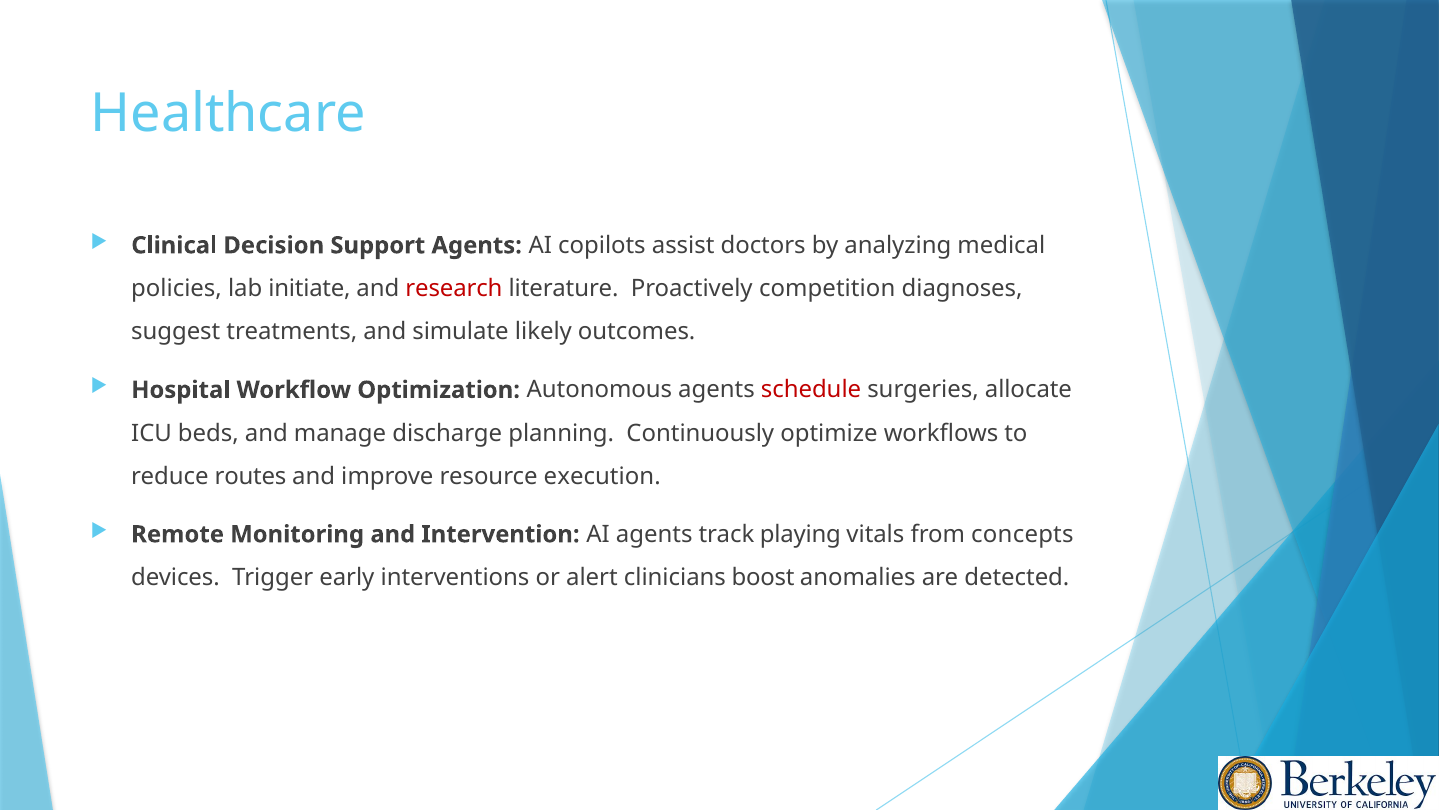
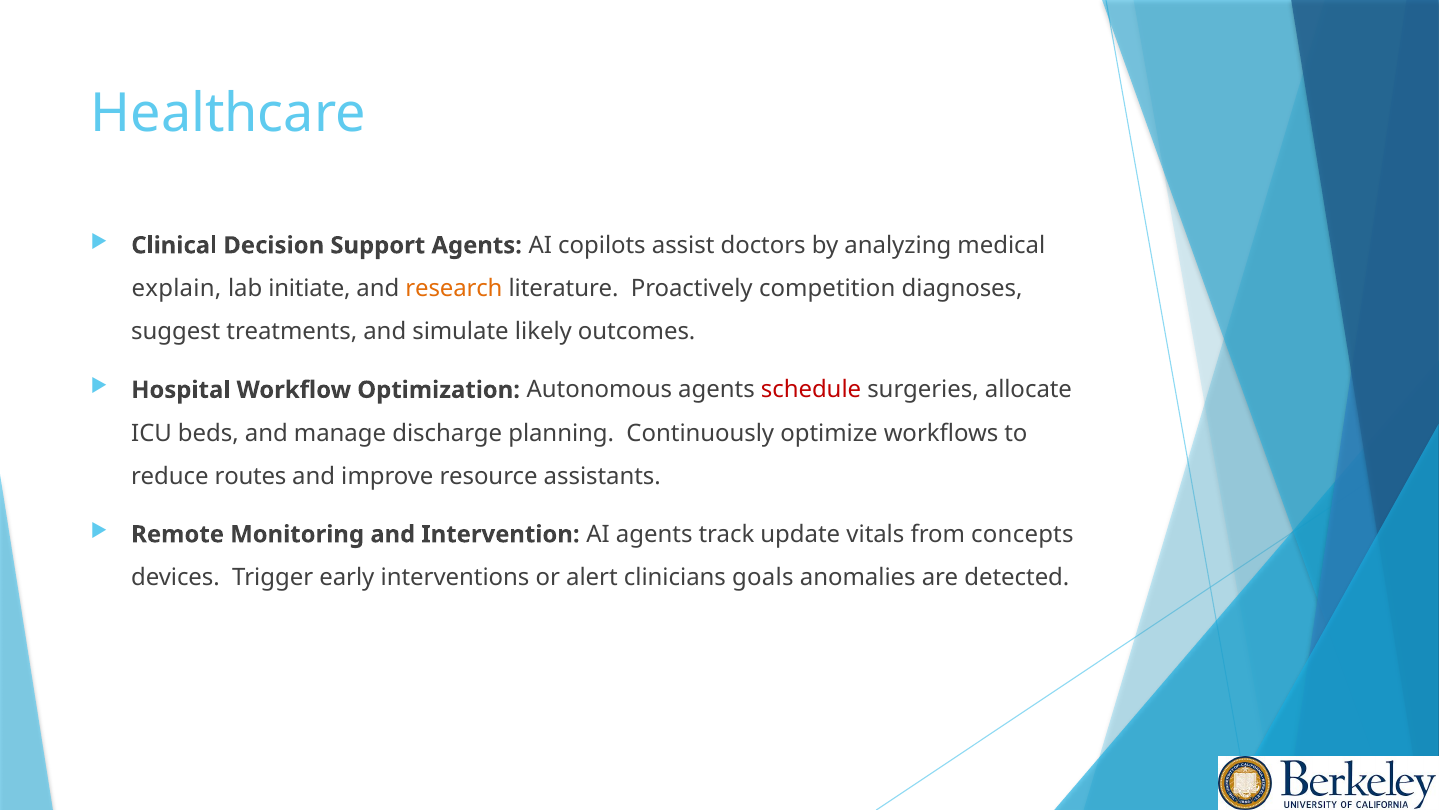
policies: policies -> explain
research colour: red -> orange
execution: execution -> assistants
playing: playing -> update
boost: boost -> goals
